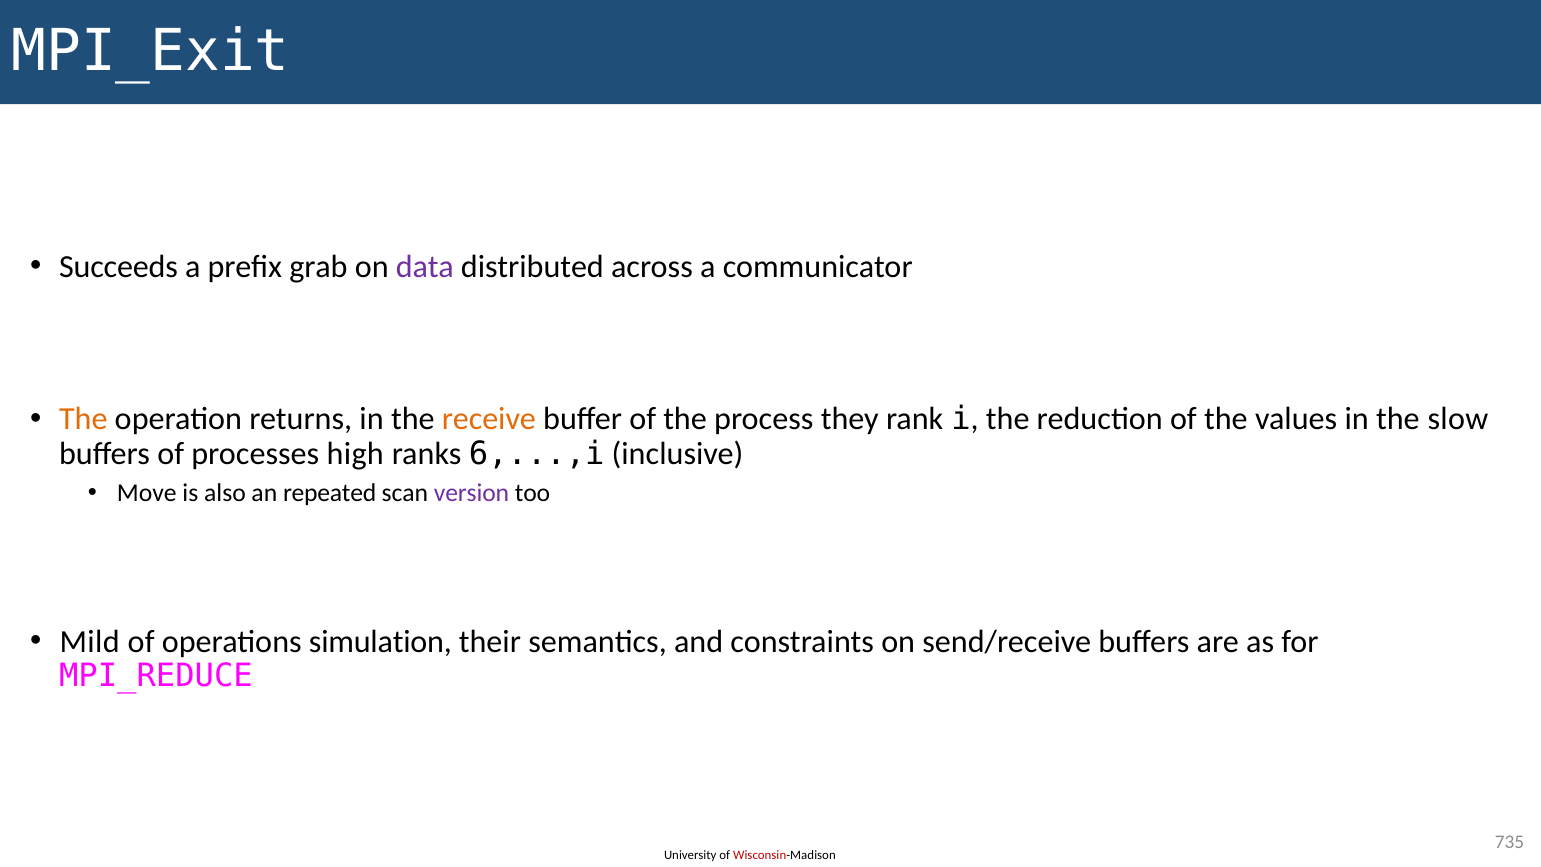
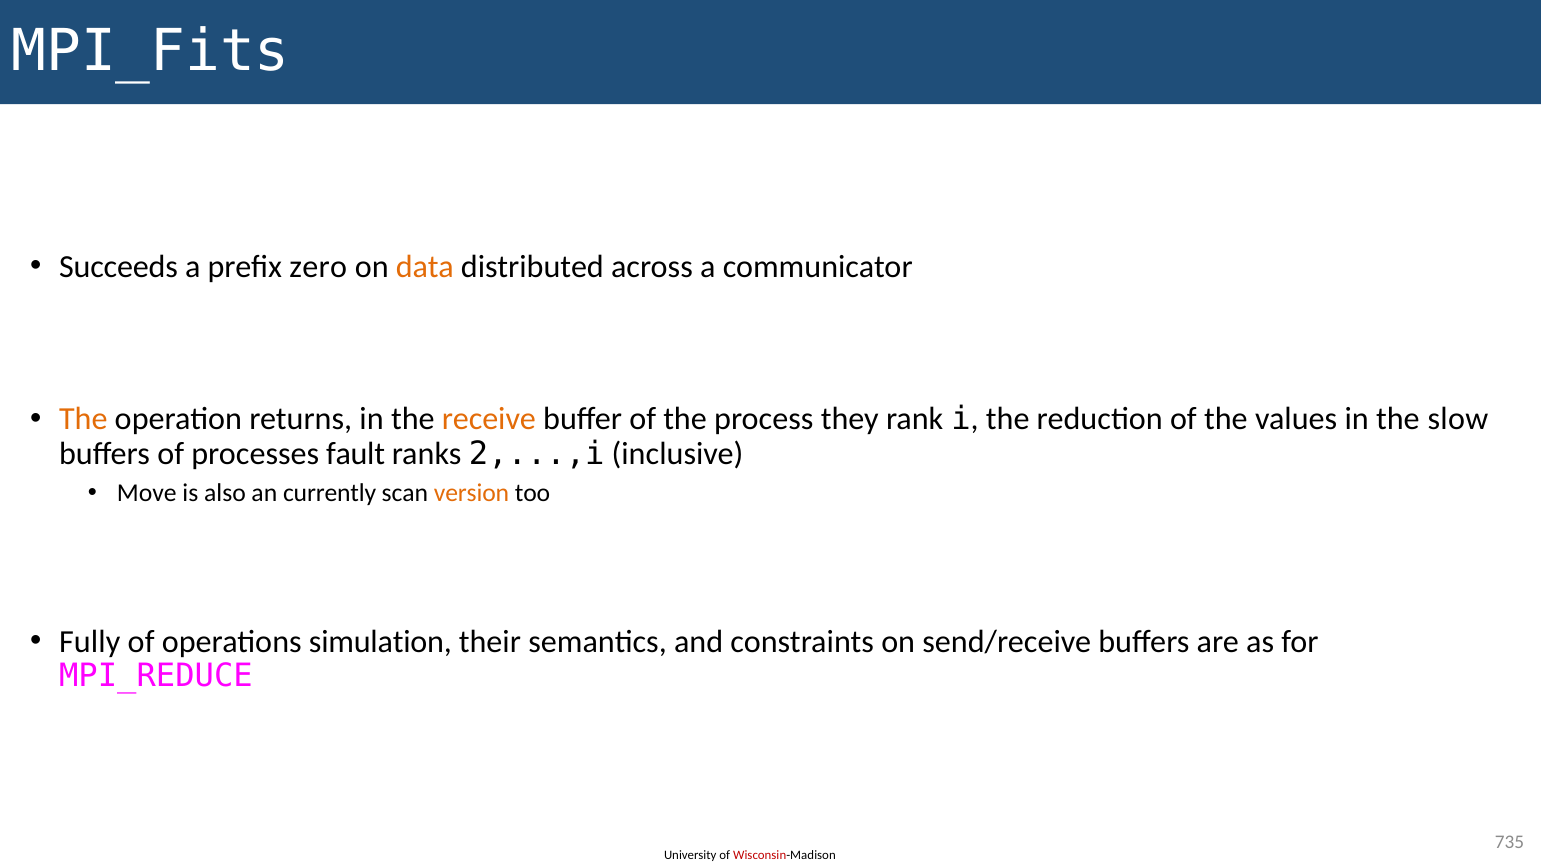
MPI_Exit: MPI_Exit -> MPI_Fits
grab: grab -> zero
data colour: purple -> orange
high: high -> fault
6,...,i: 6,...,i -> 2,...,i
repeated: repeated -> currently
version colour: purple -> orange
Mild: Mild -> Fully
